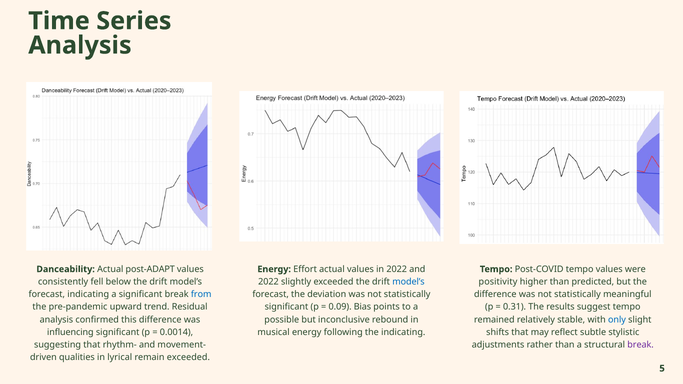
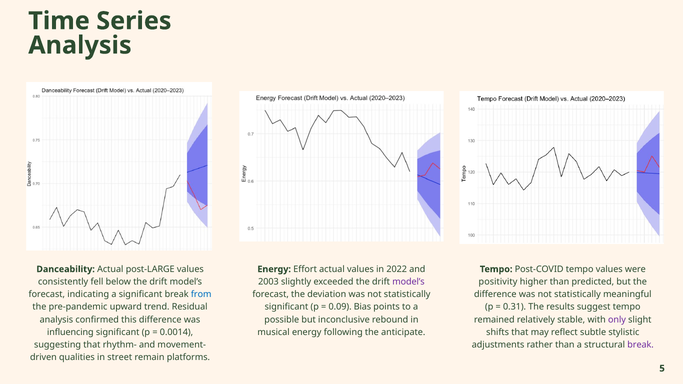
post-ADAPT: post-ADAPT -> post-LARGE
2022 at (268, 282): 2022 -> 2003
model’s at (408, 282) colour: blue -> purple
only colour: blue -> purple
the indicating: indicating -> anticipate
lyrical: lyrical -> street
remain exceeded: exceeded -> platforms
